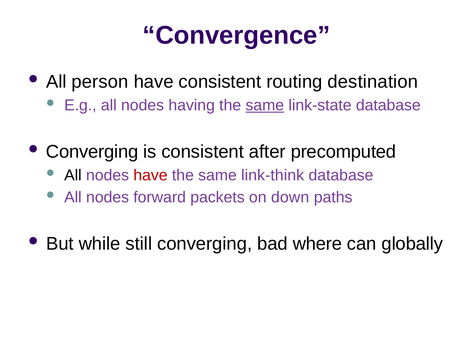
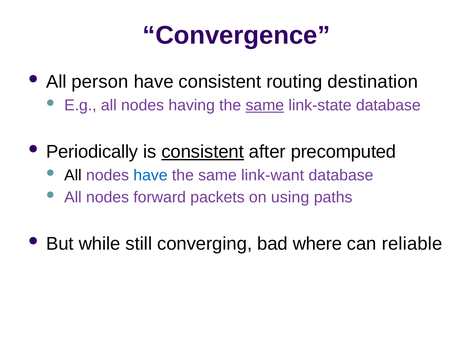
Converging at (92, 152): Converging -> Periodically
consistent at (203, 152) underline: none -> present
have at (150, 175) colour: red -> blue
link-think: link-think -> link-want
down: down -> using
globally: globally -> reliable
